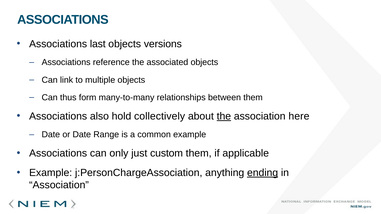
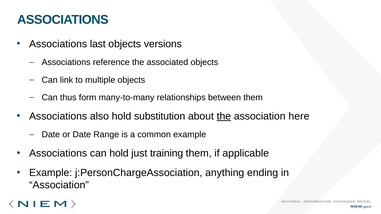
collectively: collectively -> substitution
can only: only -> hold
custom: custom -> training
ending underline: present -> none
